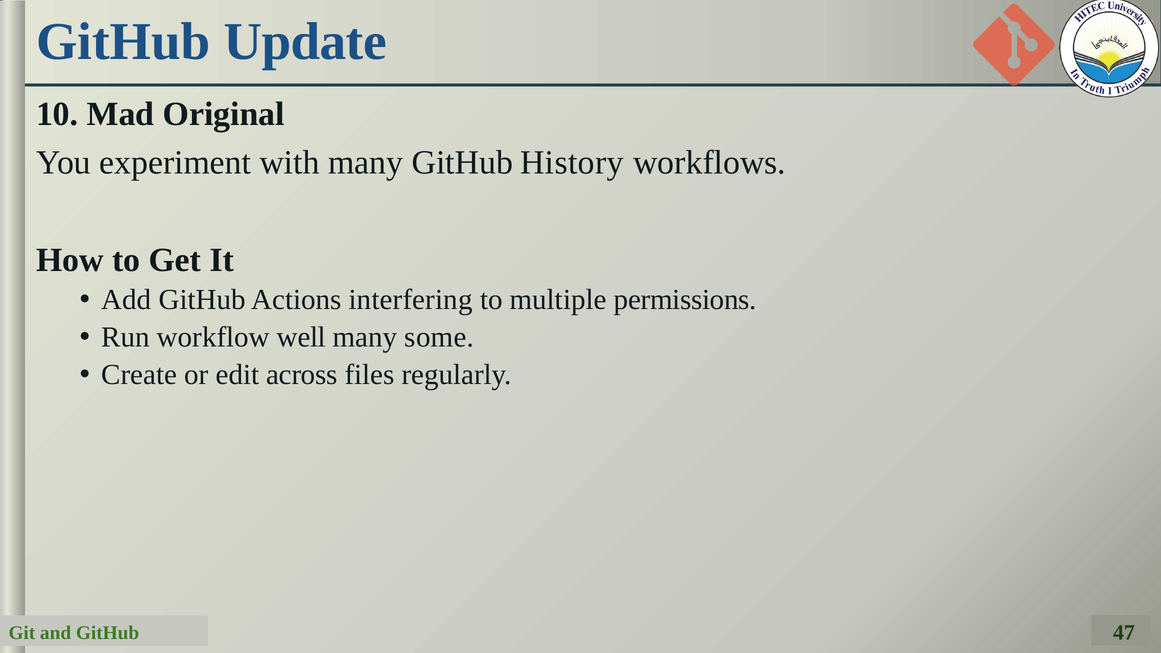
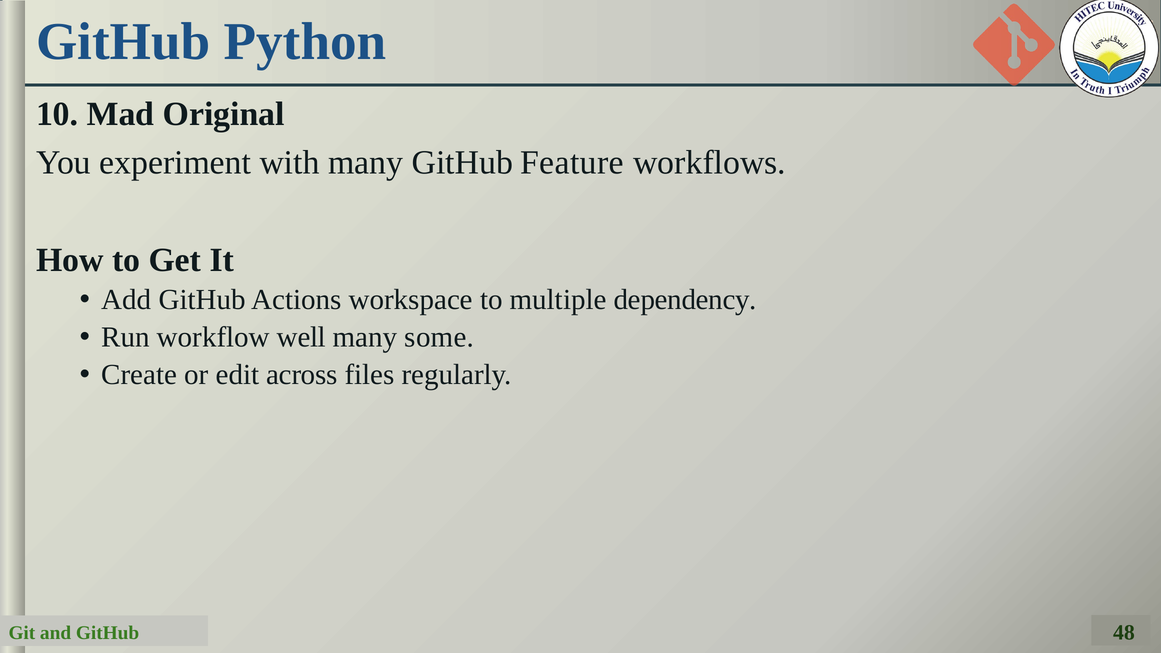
Update: Update -> Python
History: History -> Feature
interfering: interfering -> workspace
permissions: permissions -> dependency
47: 47 -> 48
